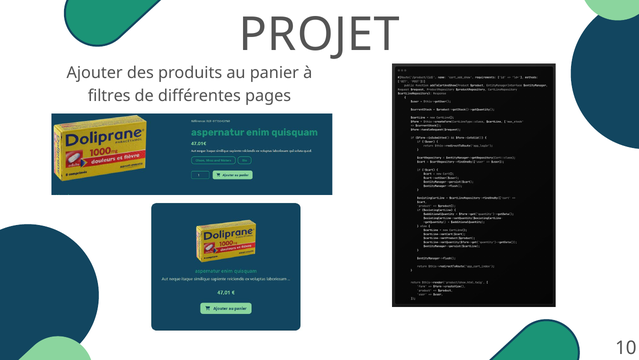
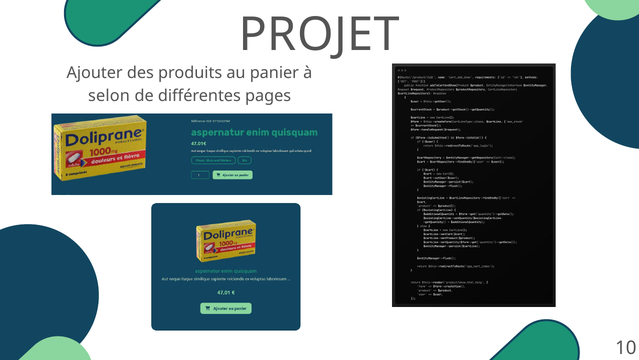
filtres: filtres -> selon
